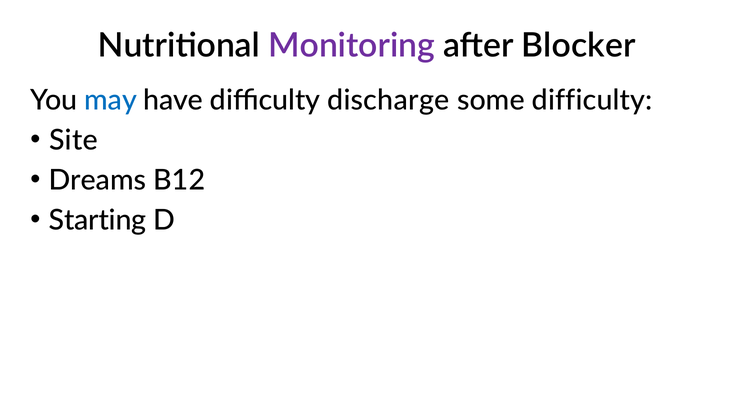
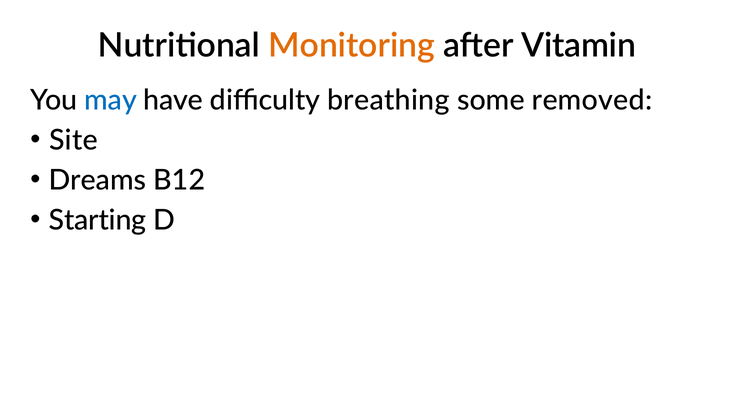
Monitoring colour: purple -> orange
Blocker: Blocker -> Vitamin
discharge: discharge -> breathing
some difficulty: difficulty -> removed
